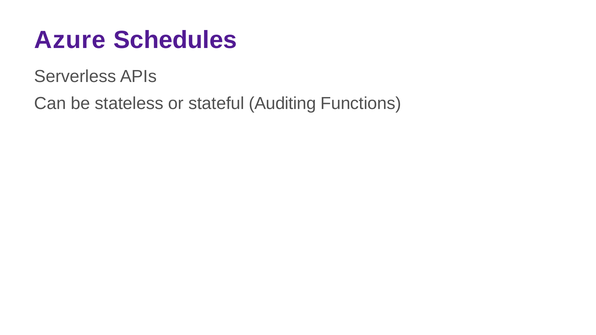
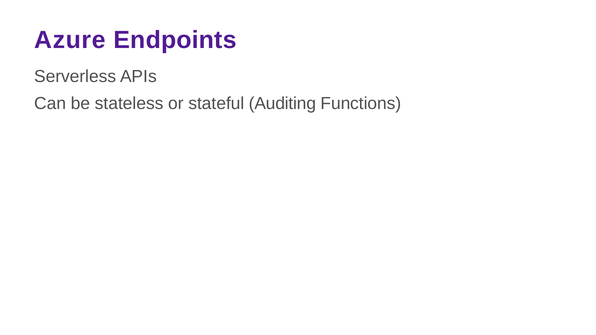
Schedules: Schedules -> Endpoints
